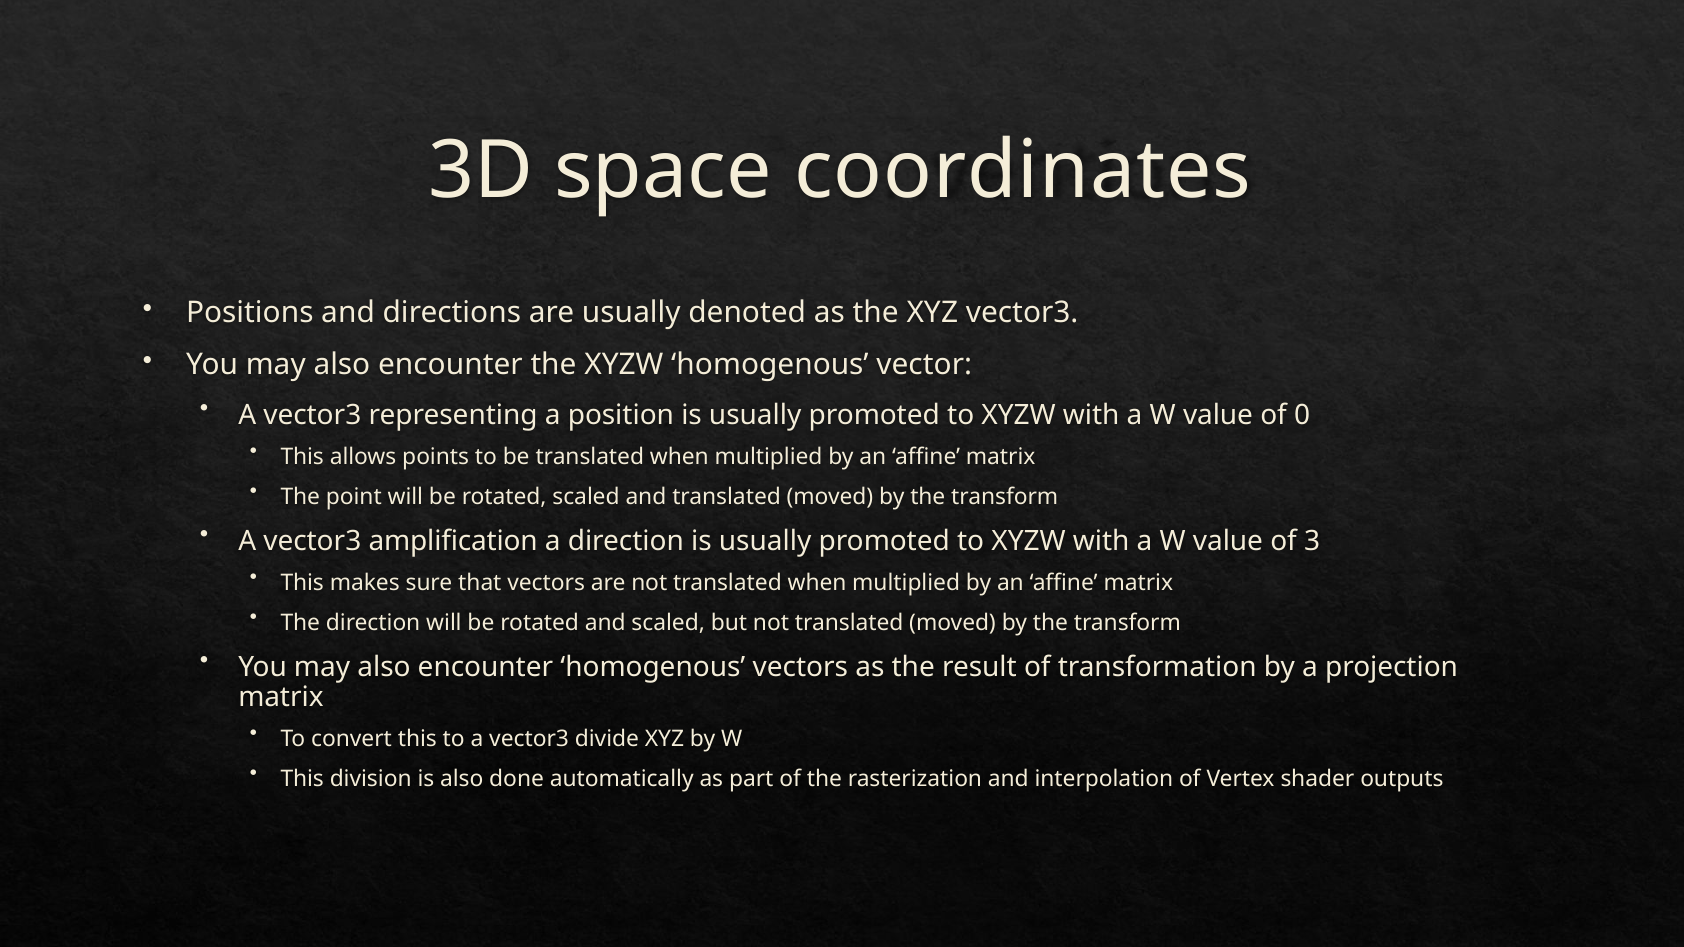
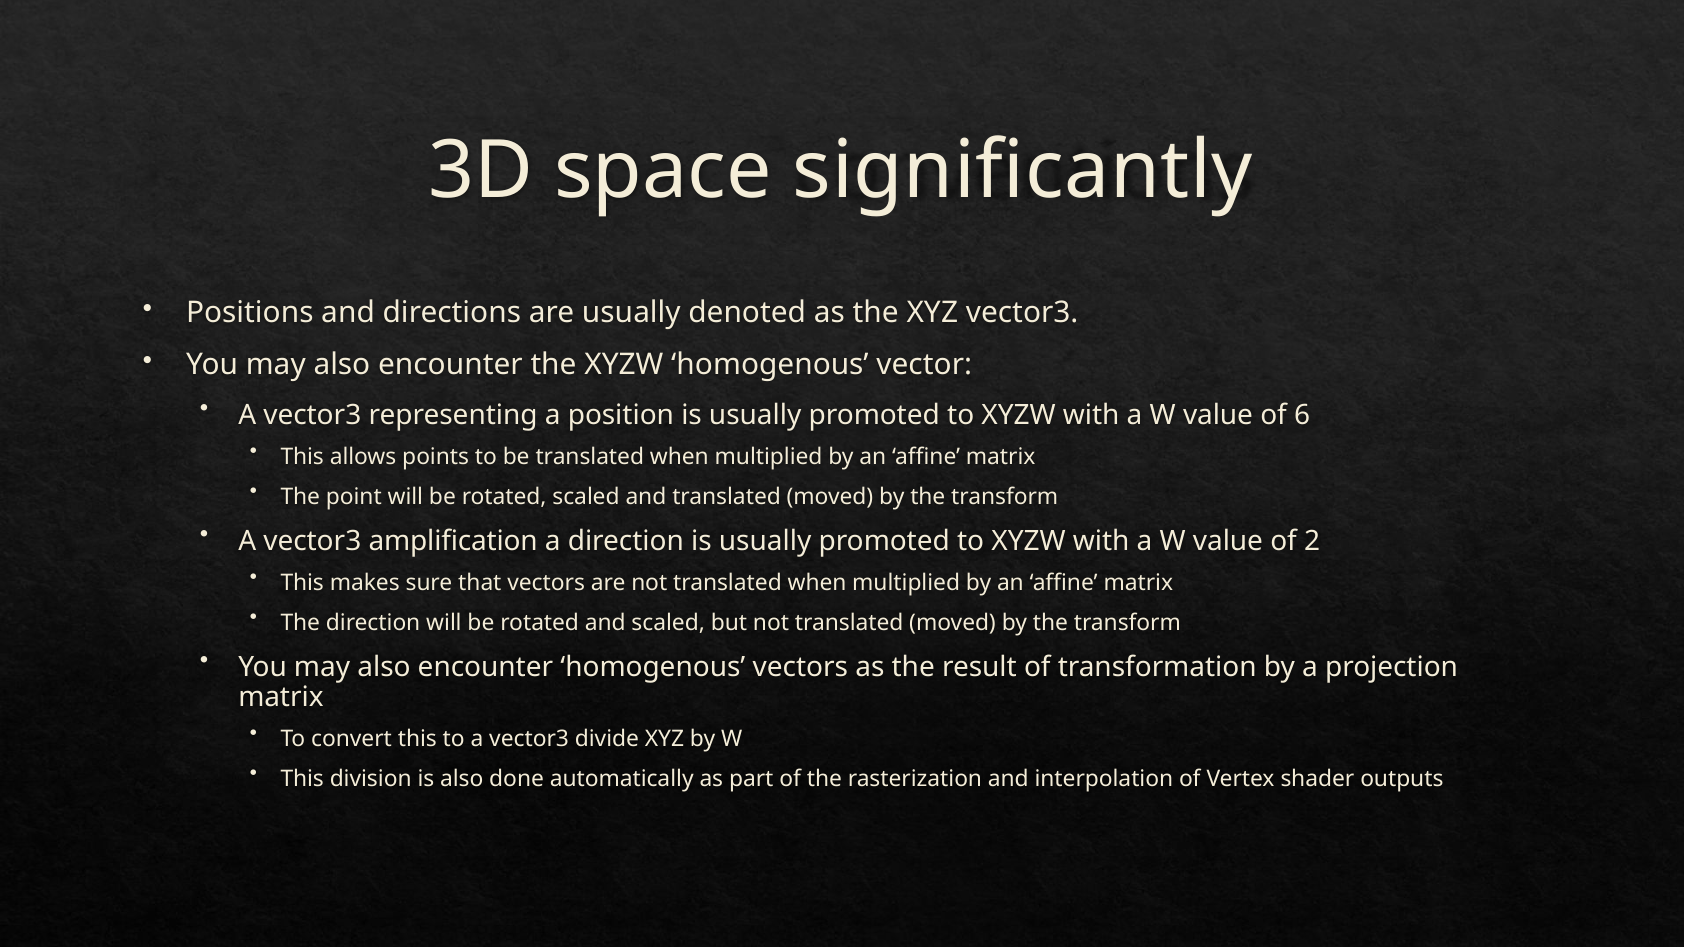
coordinates: coordinates -> significantly
0: 0 -> 6
3: 3 -> 2
